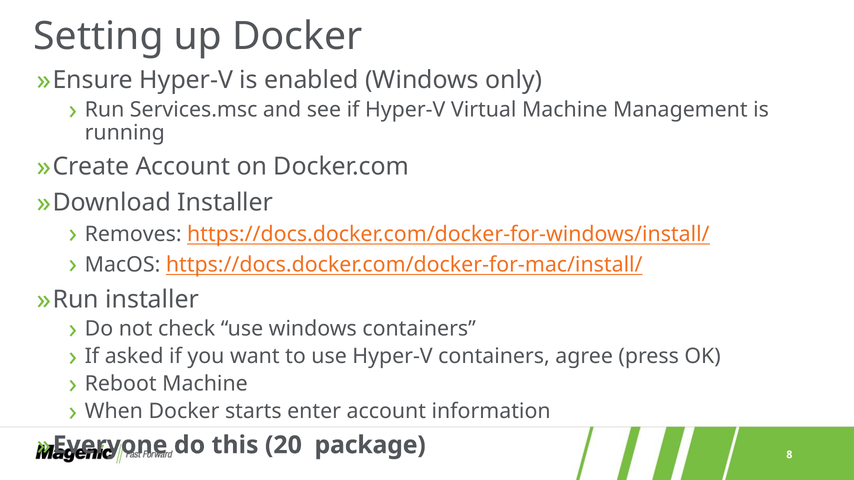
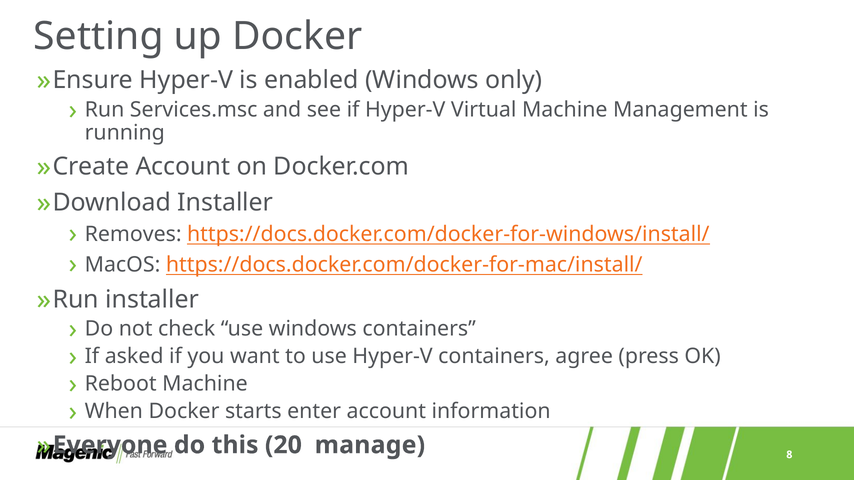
package: package -> manage
